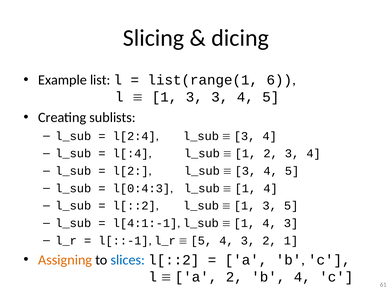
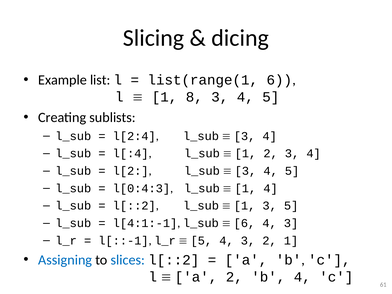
3 at (194, 97): 3 -> 8
1 at (244, 223): 1 -> 6
Assigning colour: orange -> blue
